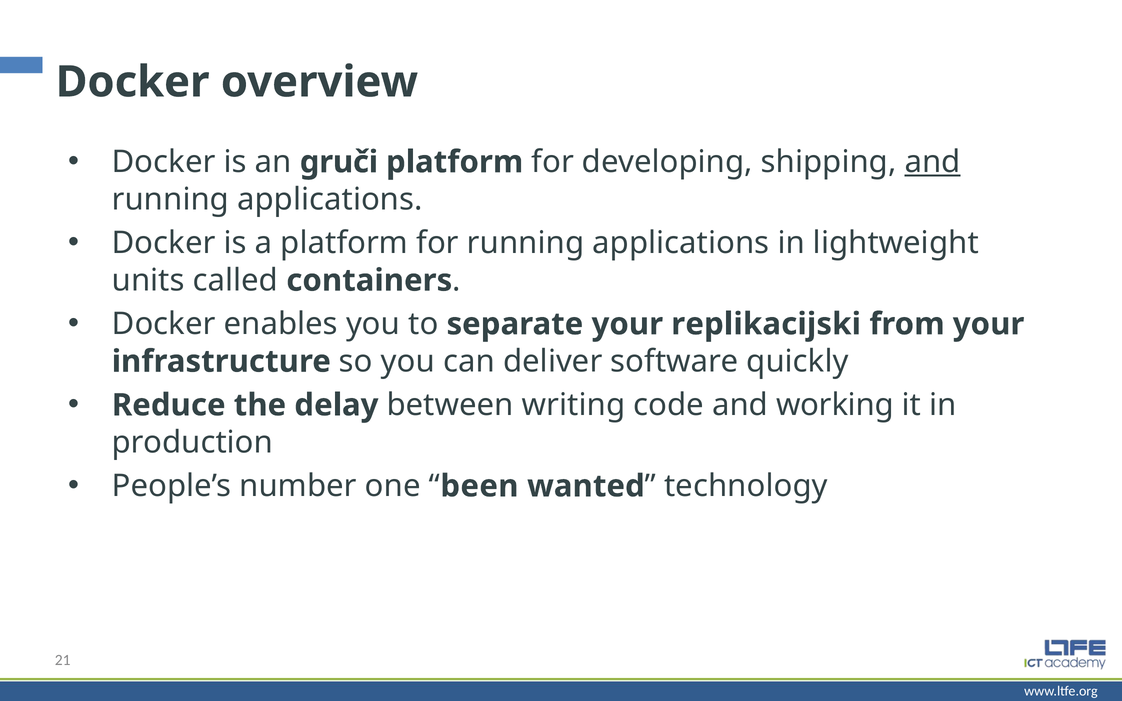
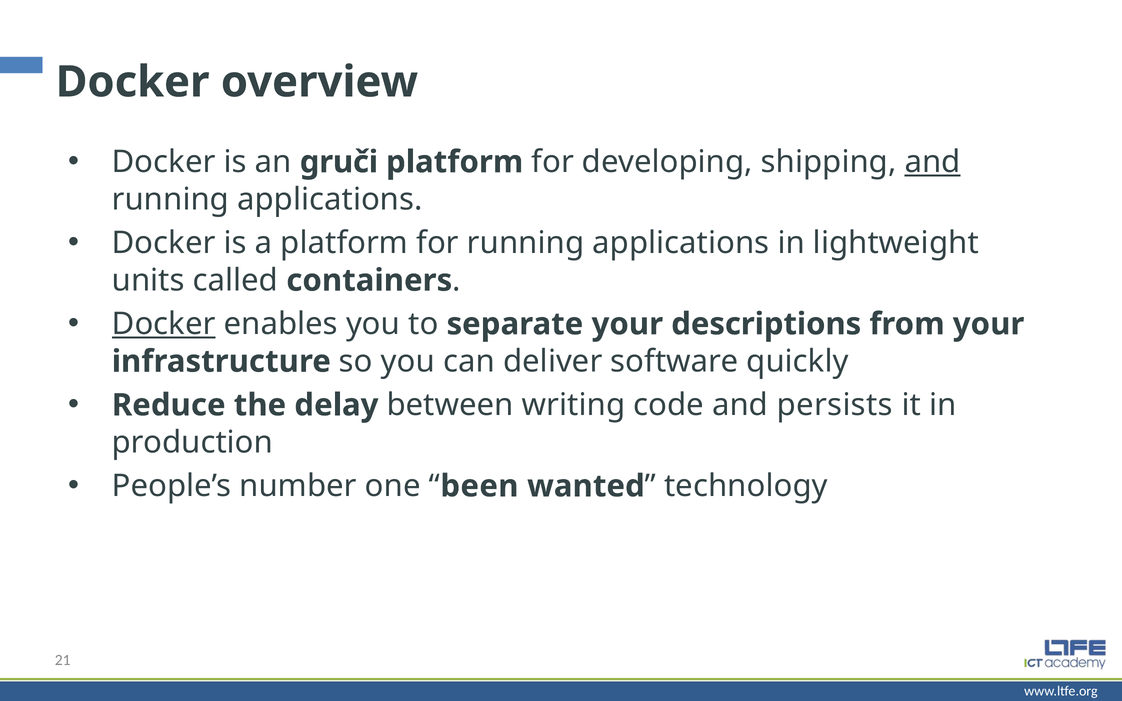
Docker at (164, 324) underline: none -> present
replikacijski: replikacijski -> descriptions
working: working -> persists
